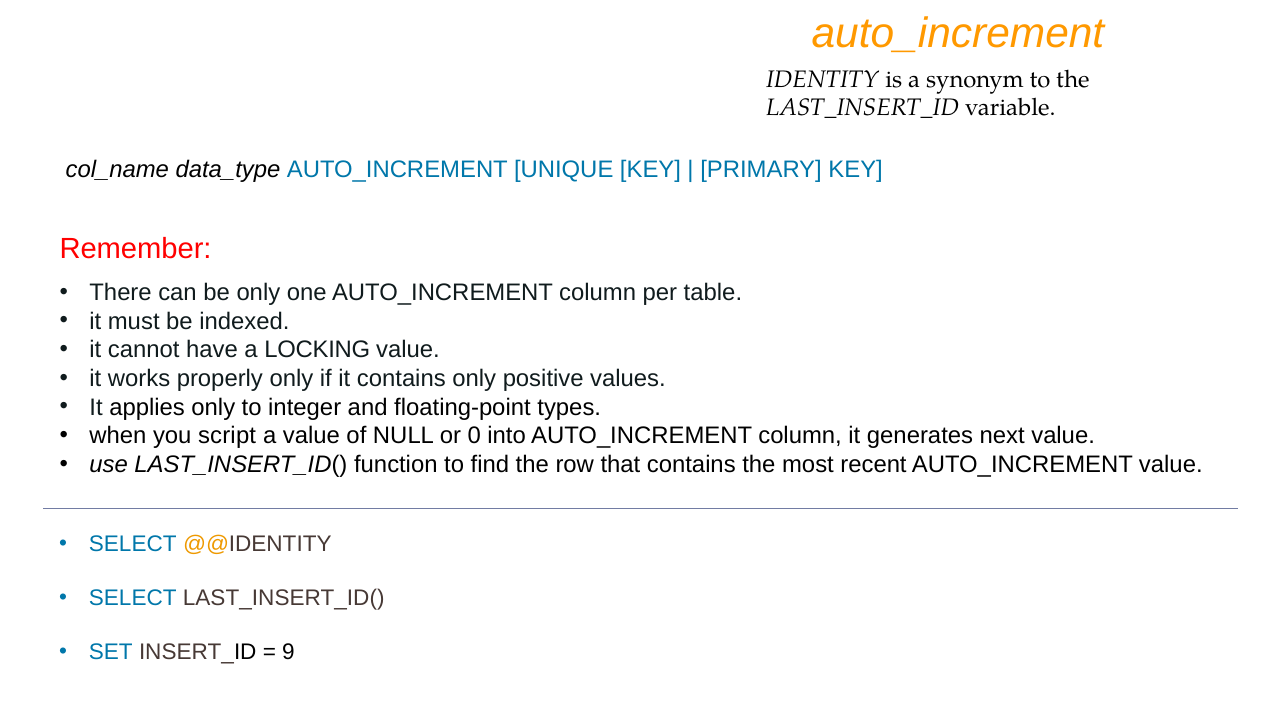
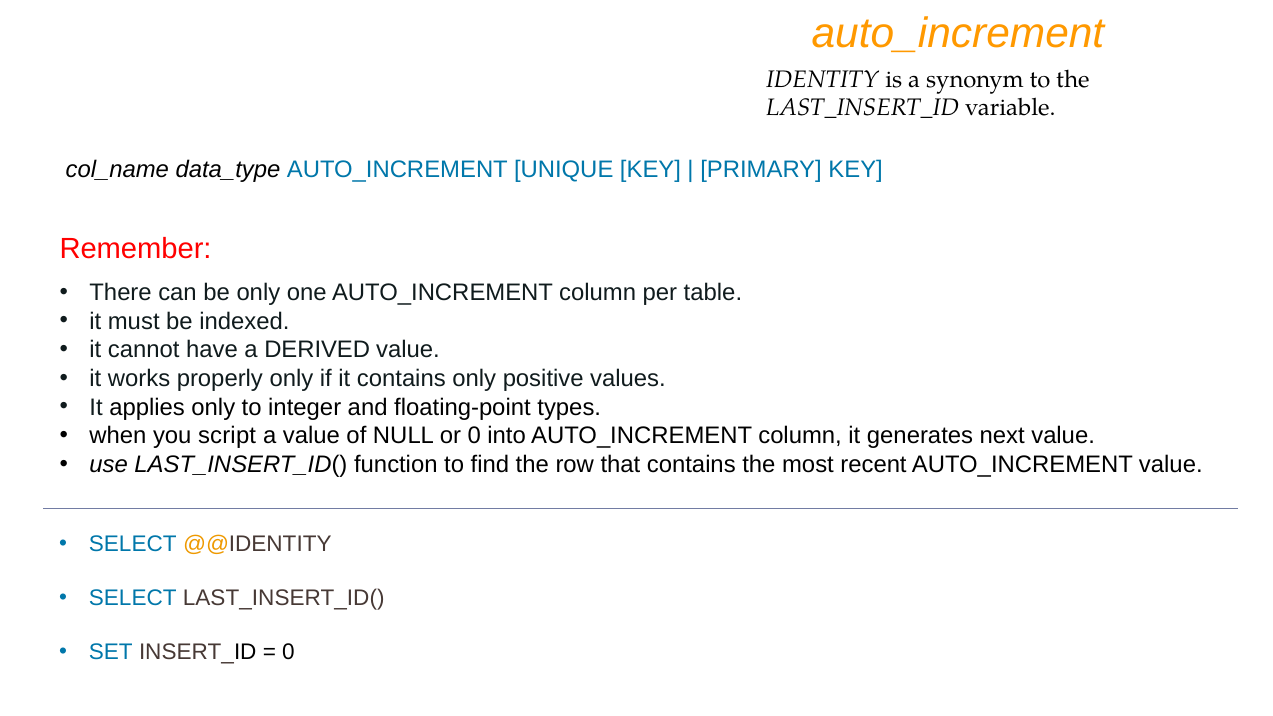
LOCKING: LOCKING -> DERIVED
9 at (288, 652): 9 -> 0
